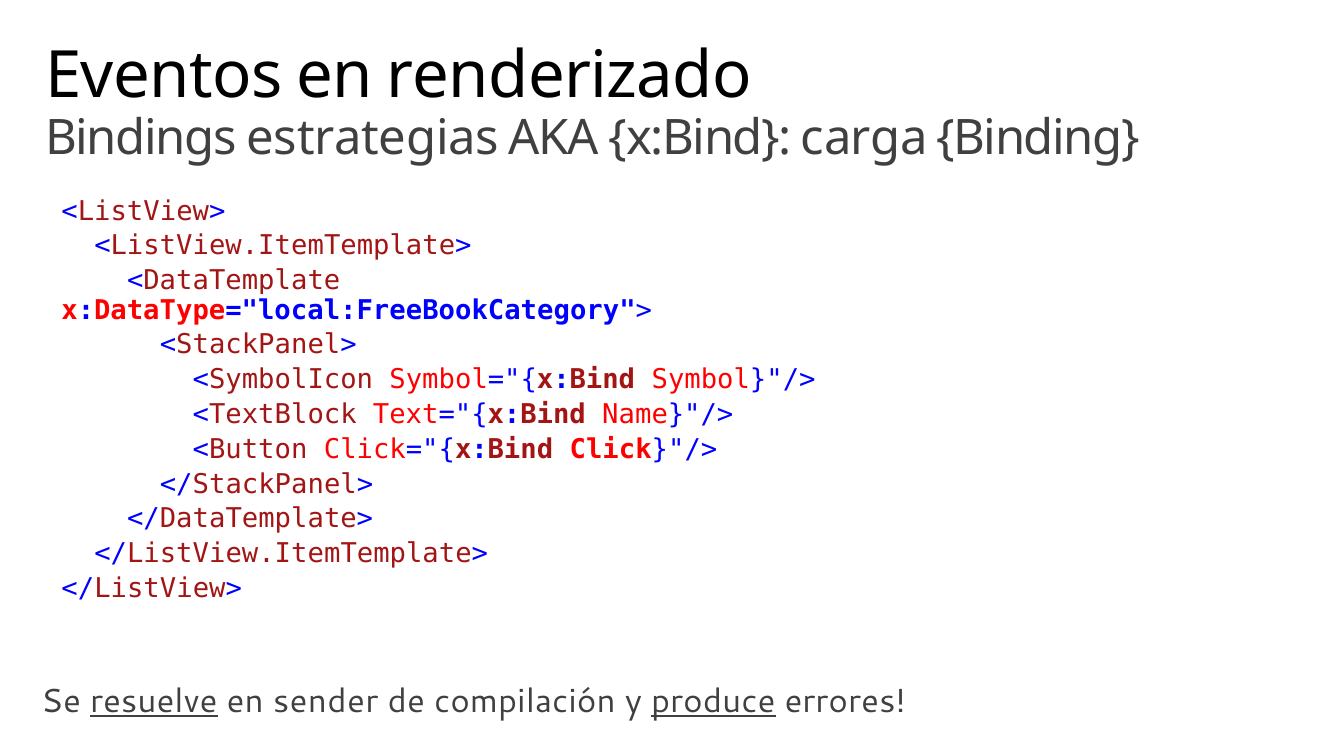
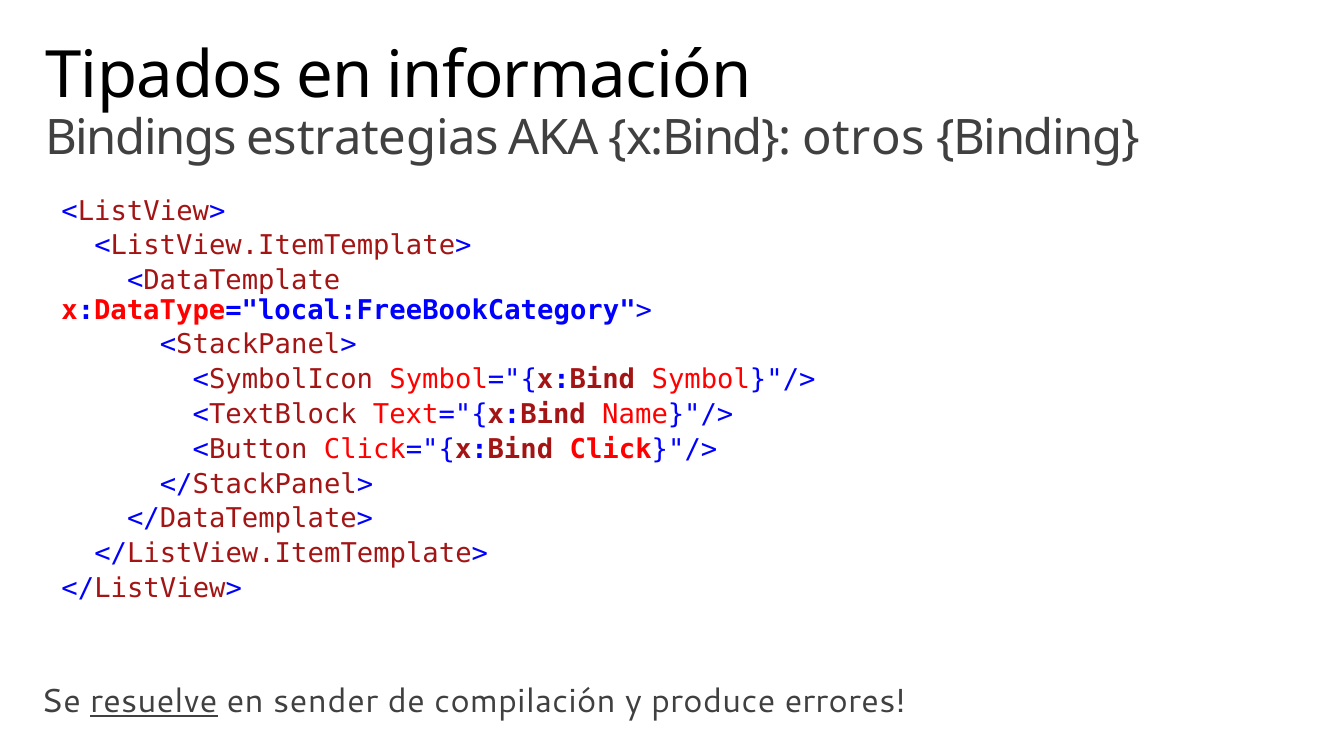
Eventos: Eventos -> Tipados
renderizado: renderizado -> información
carga: carga -> otros
produce underline: present -> none
